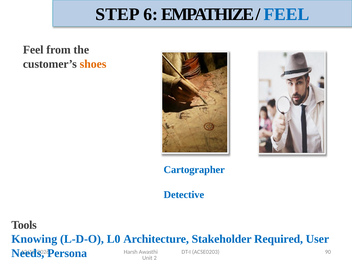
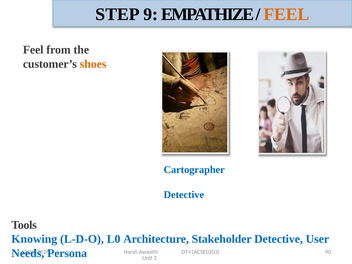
6: 6 -> 9
FEEL at (286, 14) colour: blue -> orange
Stakeholder Required: Required -> Detective
